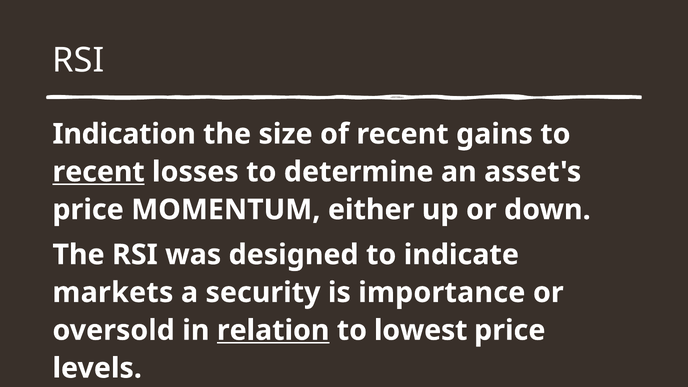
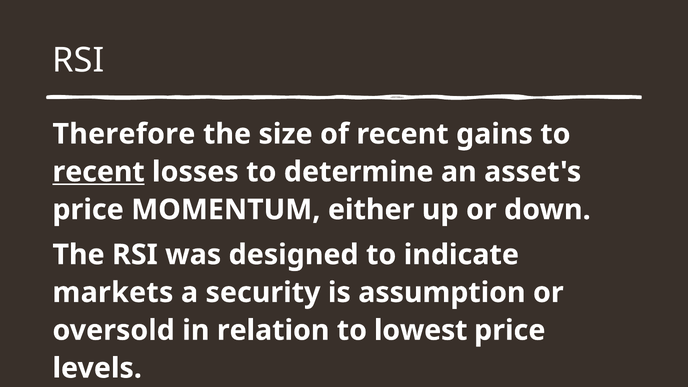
Indication: Indication -> Therefore
importance: importance -> assumption
relation underline: present -> none
